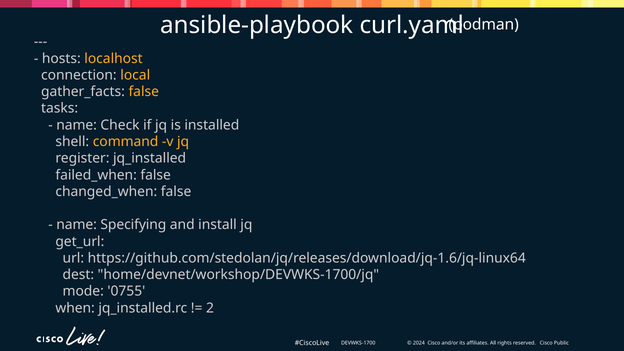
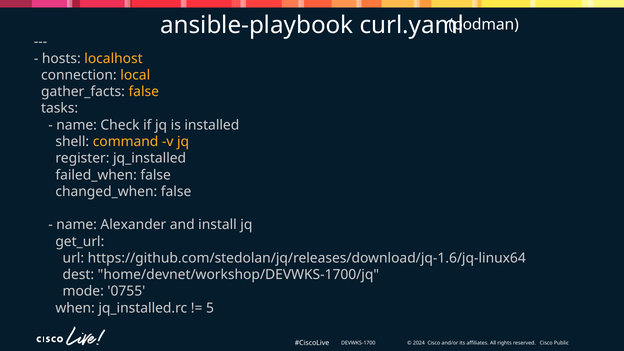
Specifying: Specifying -> Alexander
2: 2 -> 5
